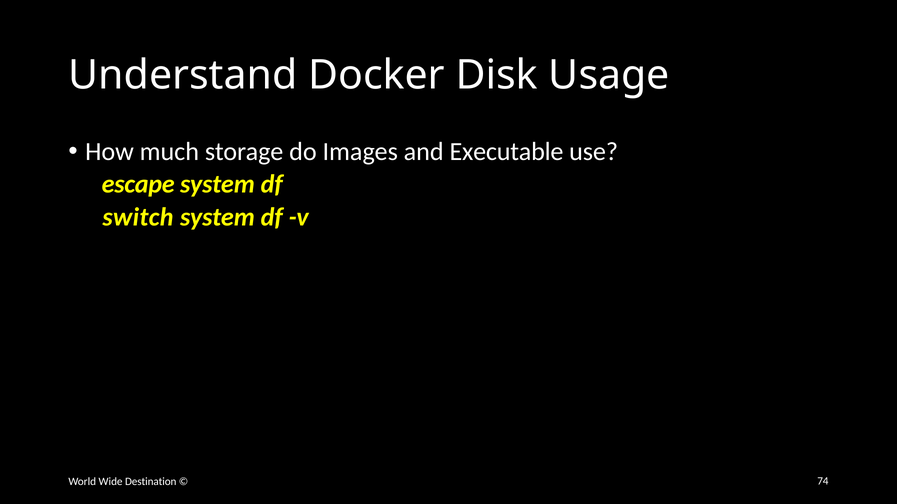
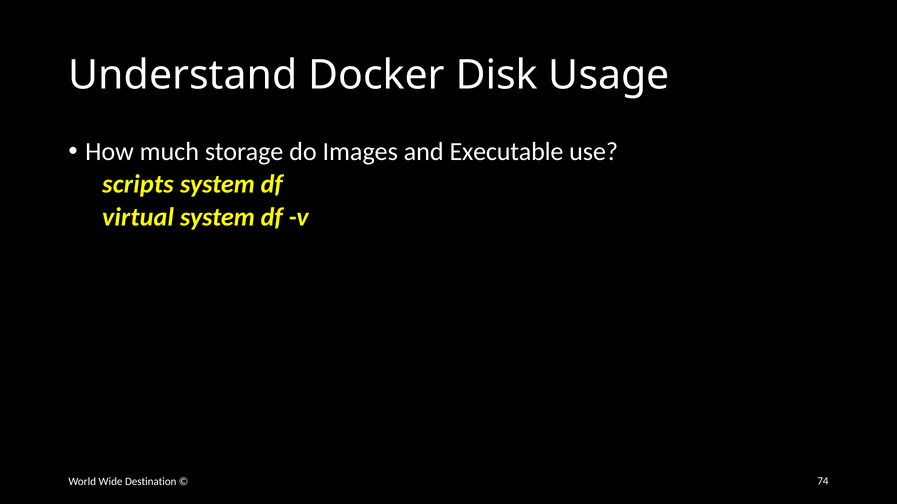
escape: escape -> scripts
switch: switch -> virtual
